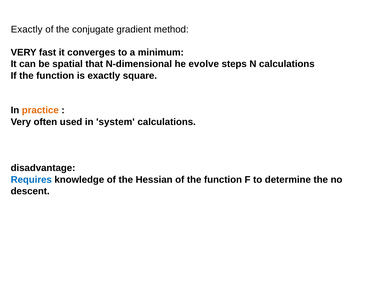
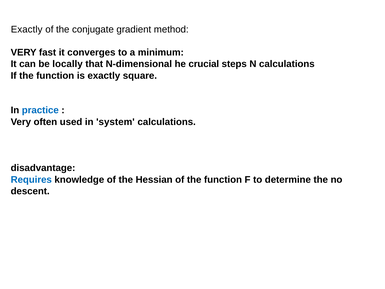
spatial: spatial -> locally
evolve: evolve -> crucial
practice colour: orange -> blue
